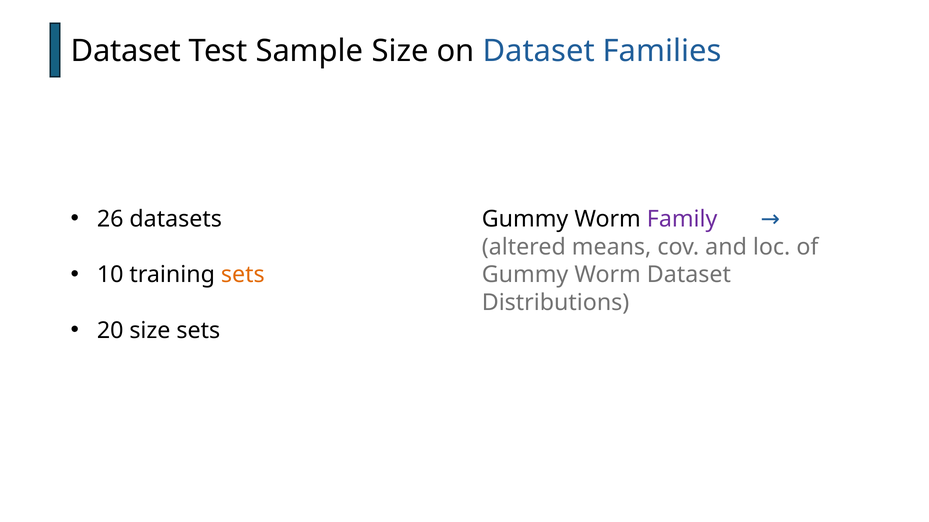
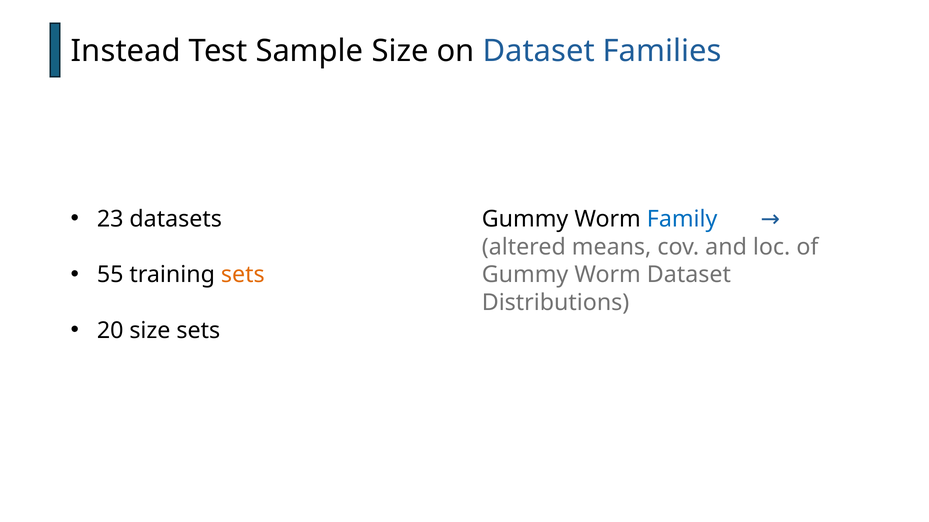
Dataset at (126, 51): Dataset -> Instead
26: 26 -> 23
Family colour: purple -> blue
10: 10 -> 55
